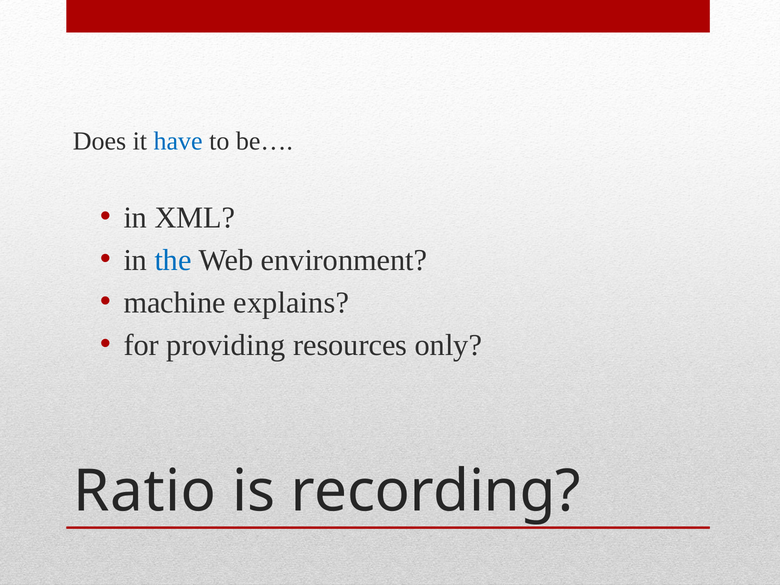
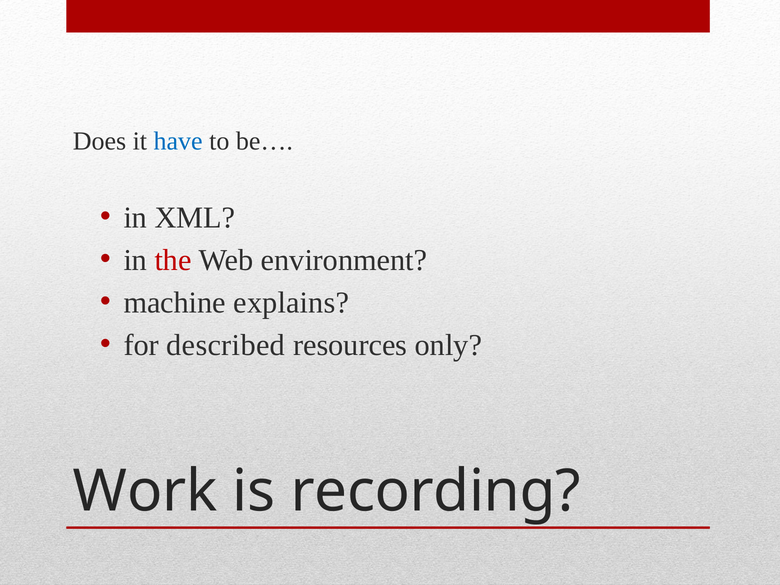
the colour: blue -> red
providing: providing -> described
Ratio: Ratio -> Work
